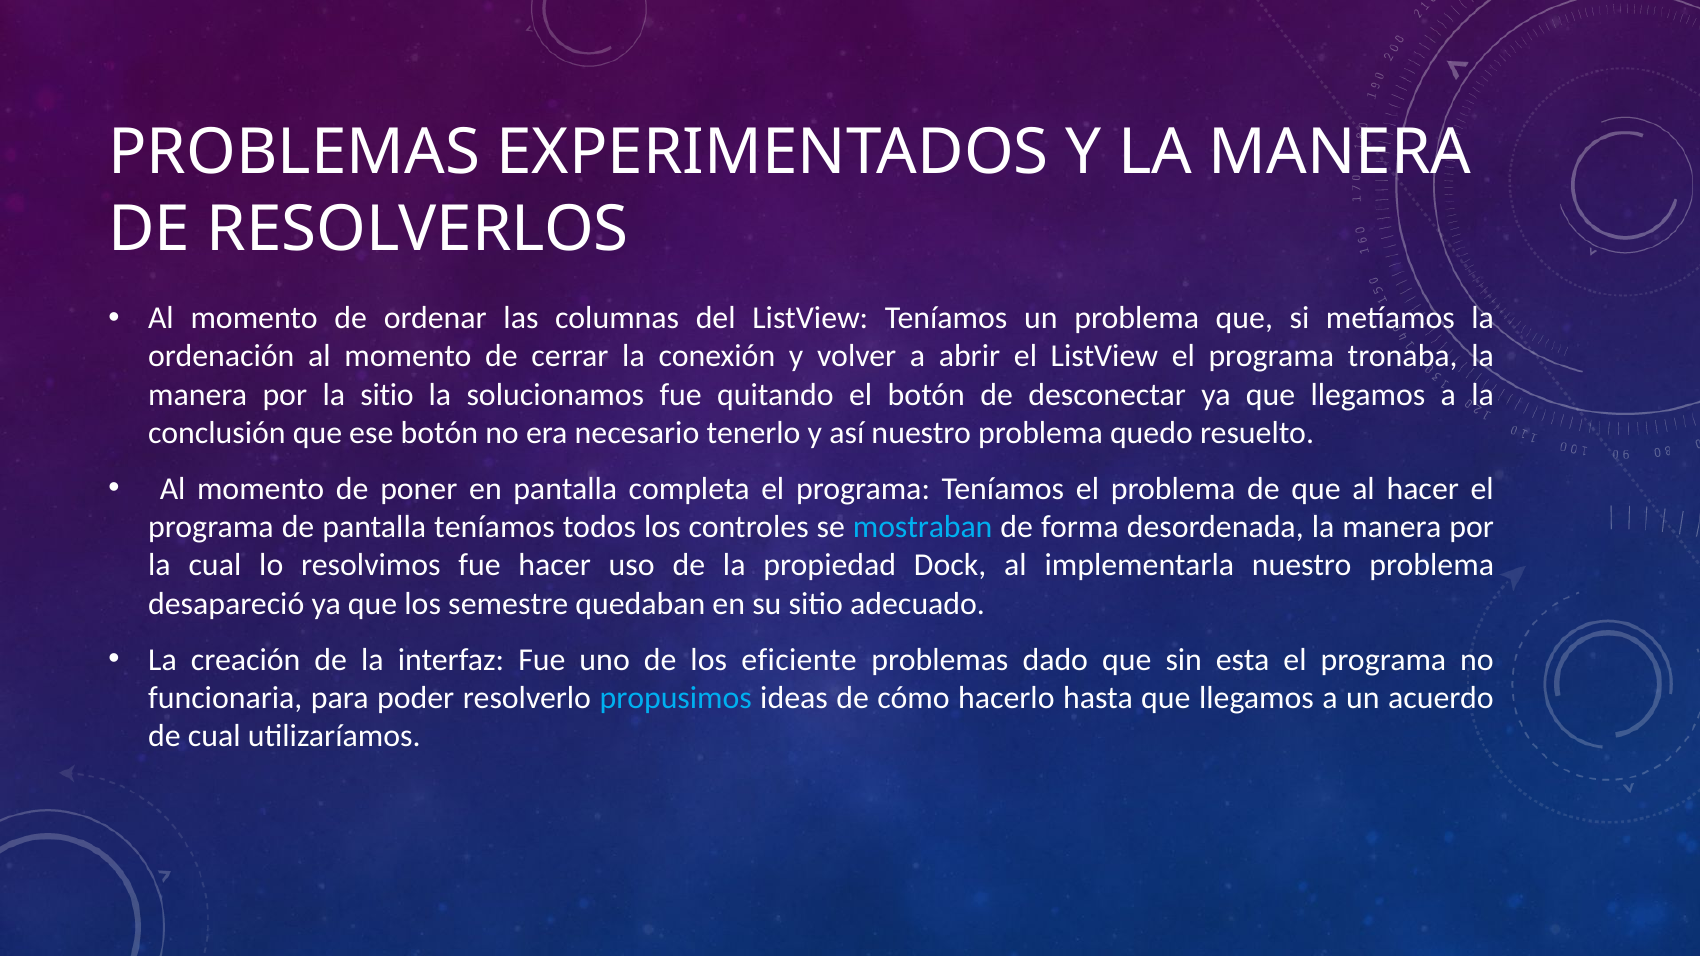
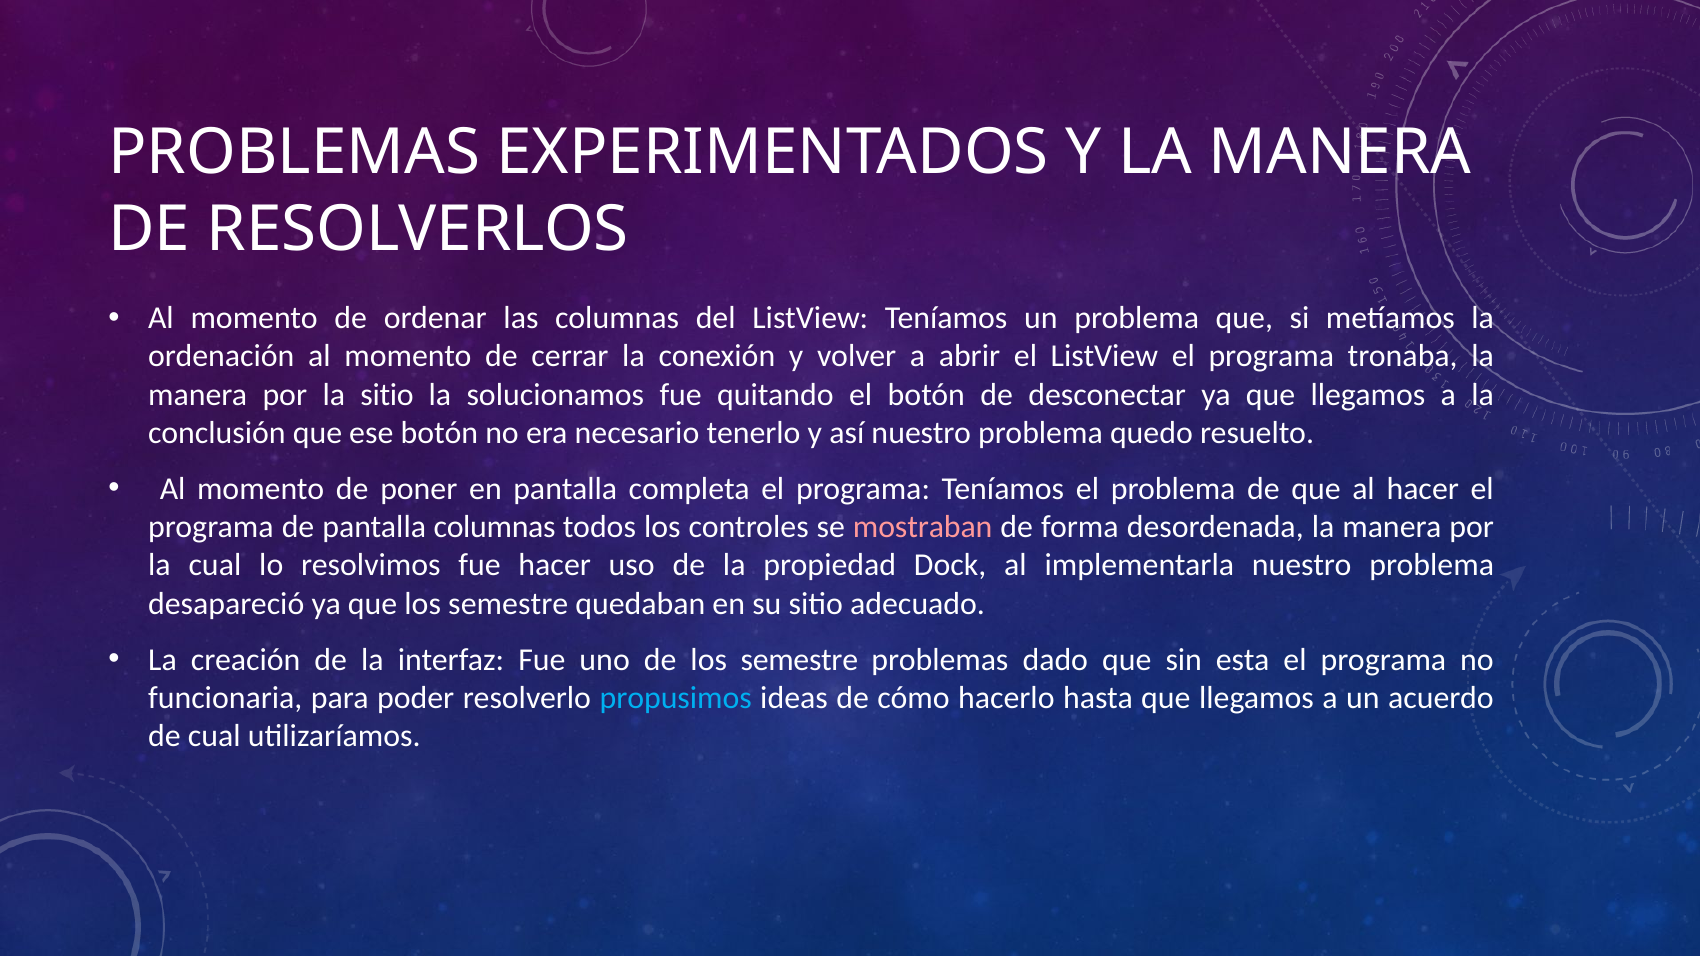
pantalla teníamos: teníamos -> columnas
mostraban colour: light blue -> pink
de los eficiente: eficiente -> semestre
